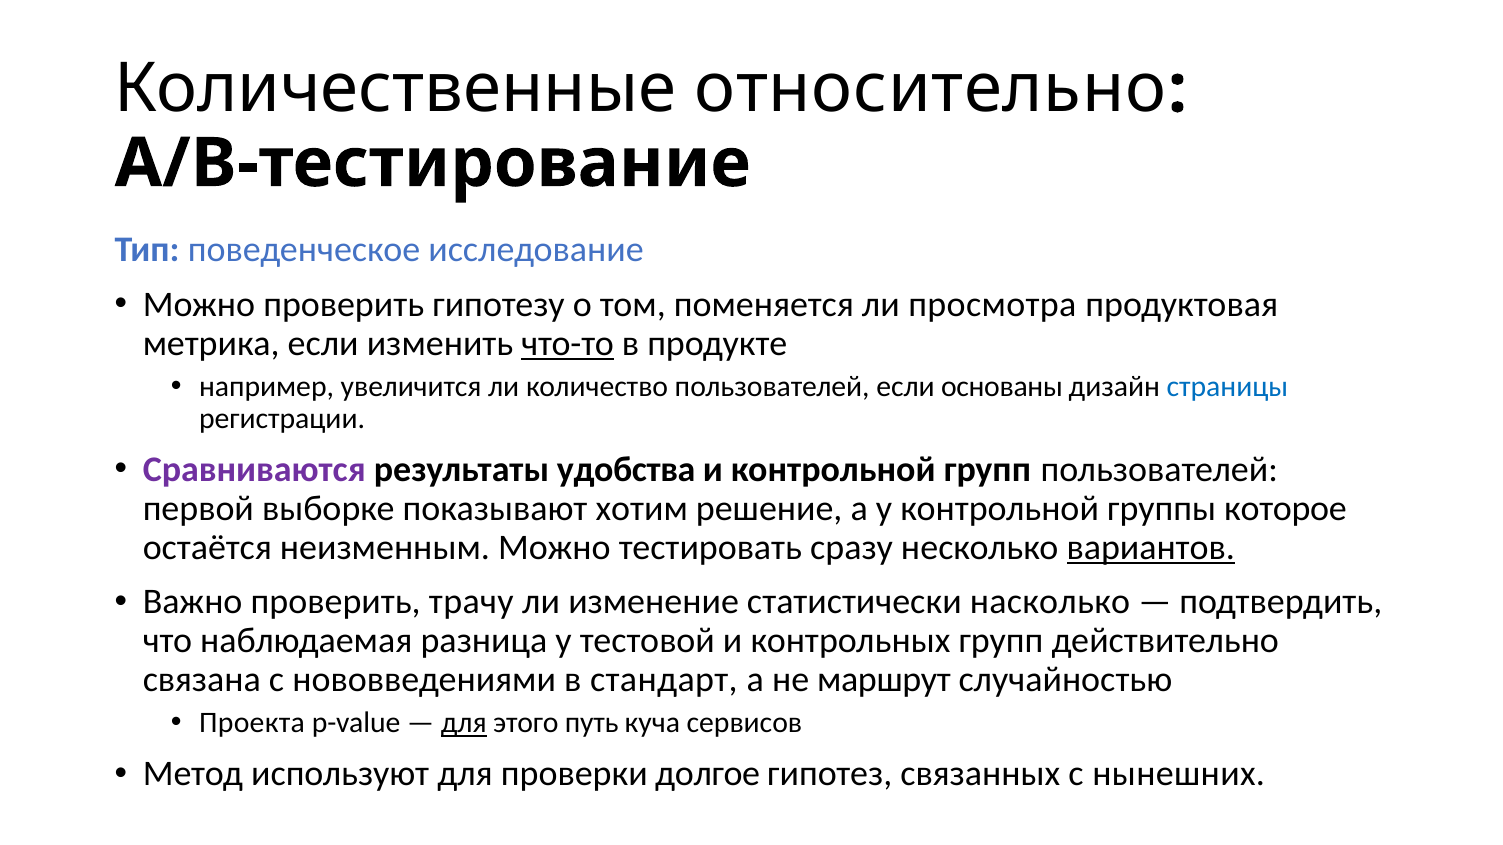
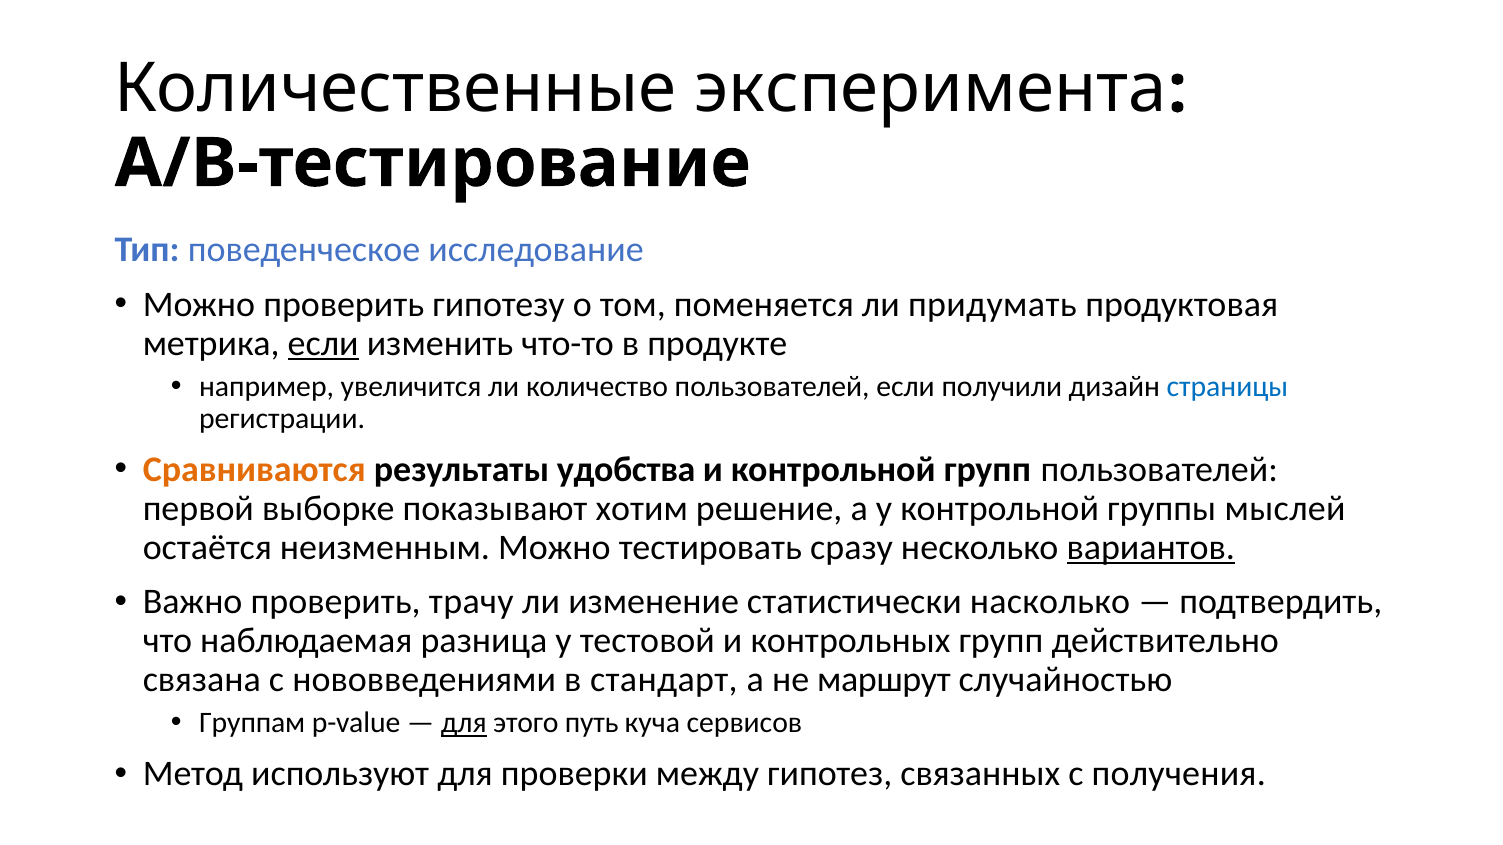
относительно: относительно -> эксперимента
просмотра: просмотра -> придумать
если at (323, 343) underline: none -> present
что-то underline: present -> none
основаны: основаны -> получили
Сравниваются colour: purple -> orange
которое: которое -> мыслей
Проекта: Проекта -> Группам
долгое: долгое -> между
нынешних: нынешних -> получения
